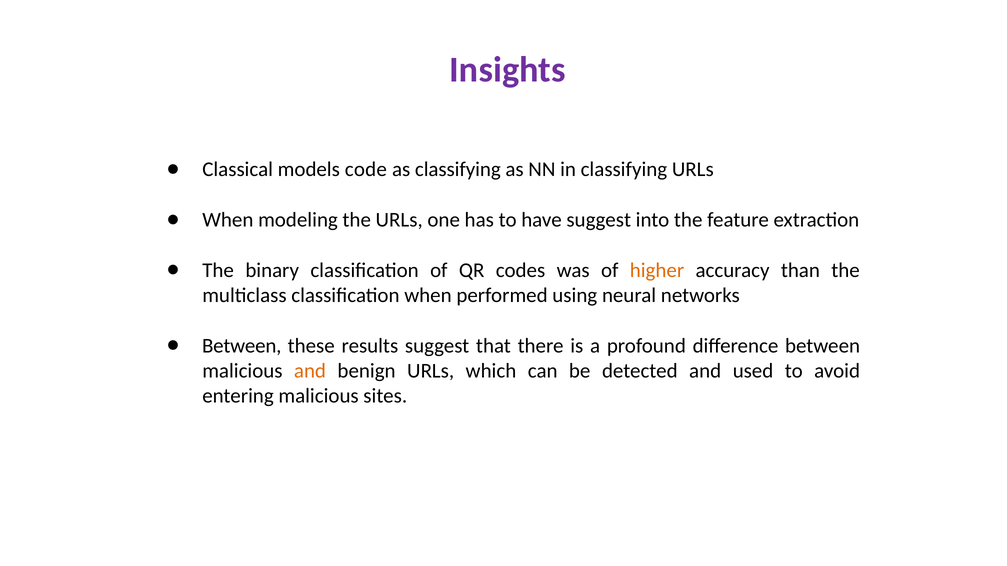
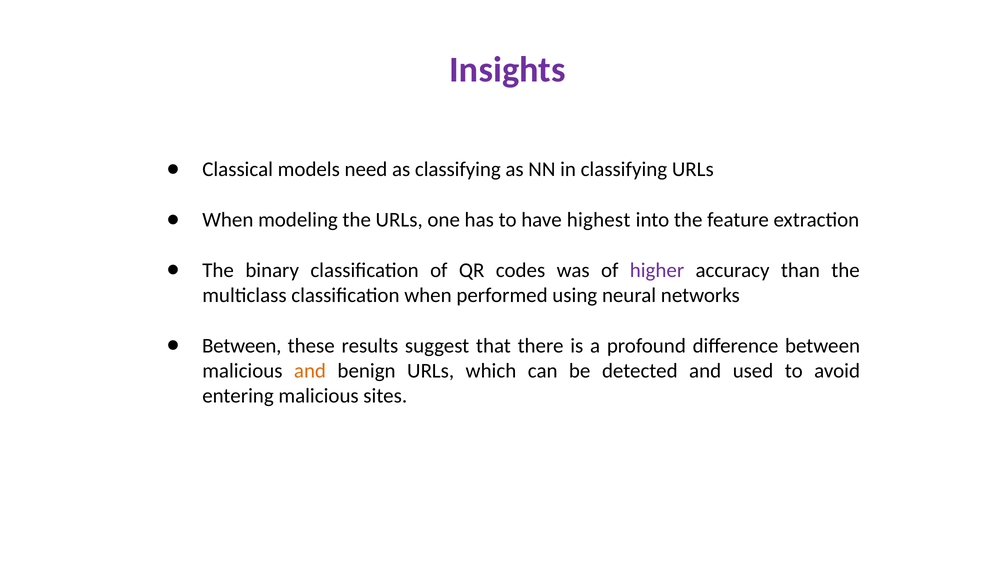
code: code -> need
have suggest: suggest -> highest
higher colour: orange -> purple
